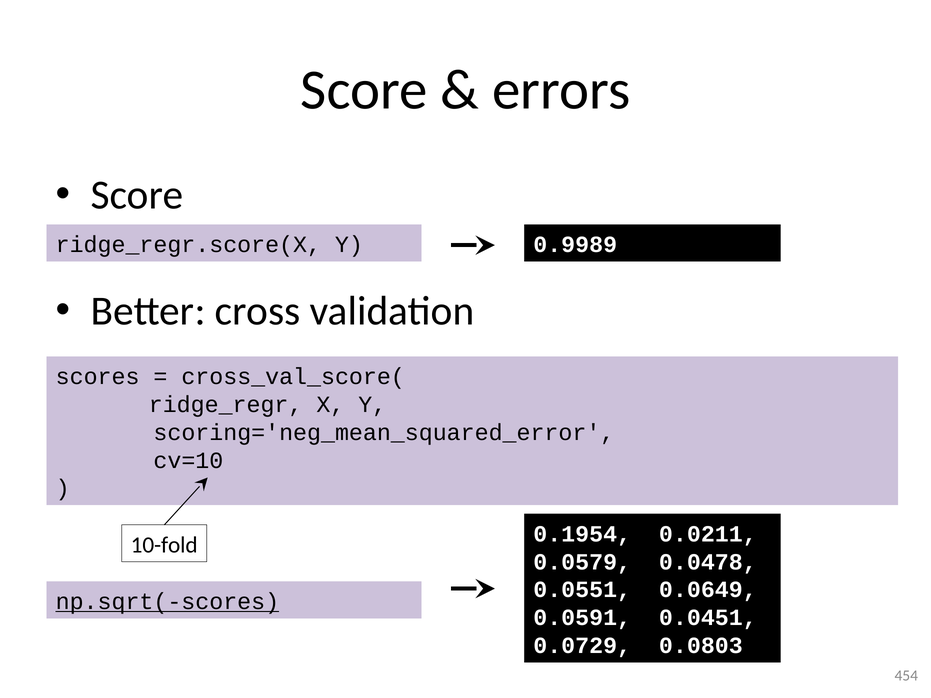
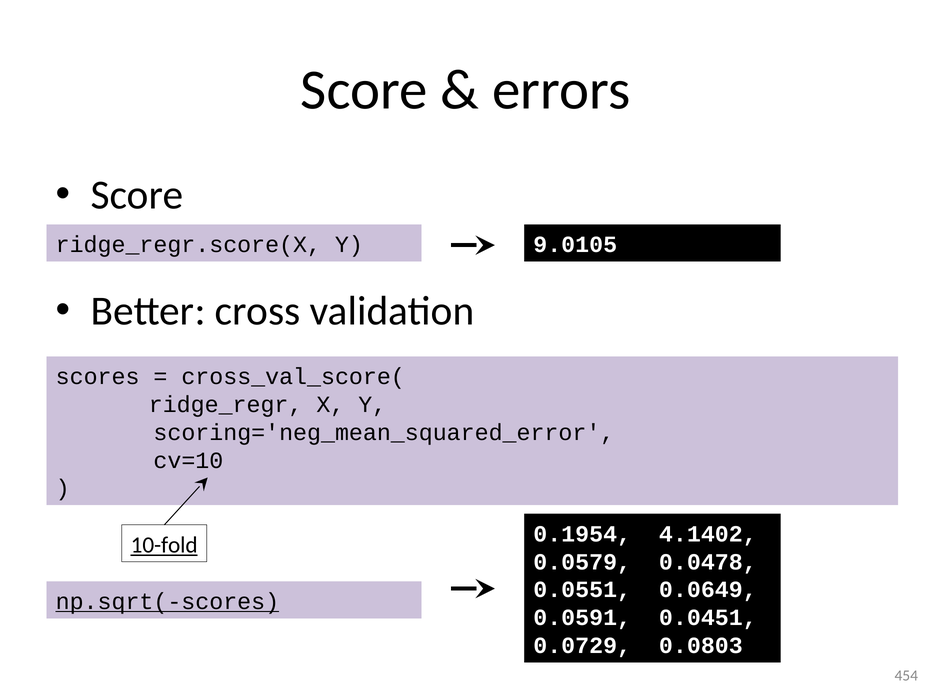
0.9989: 0.9989 -> 9.0105
0.0211: 0.0211 -> 4.1402
10-fold underline: none -> present
